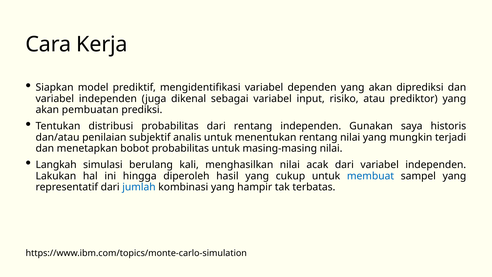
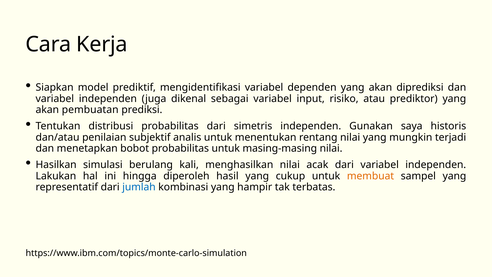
dari rentang: rentang -> simetris
Langkah: Langkah -> Hasilkan
membuat colour: blue -> orange
